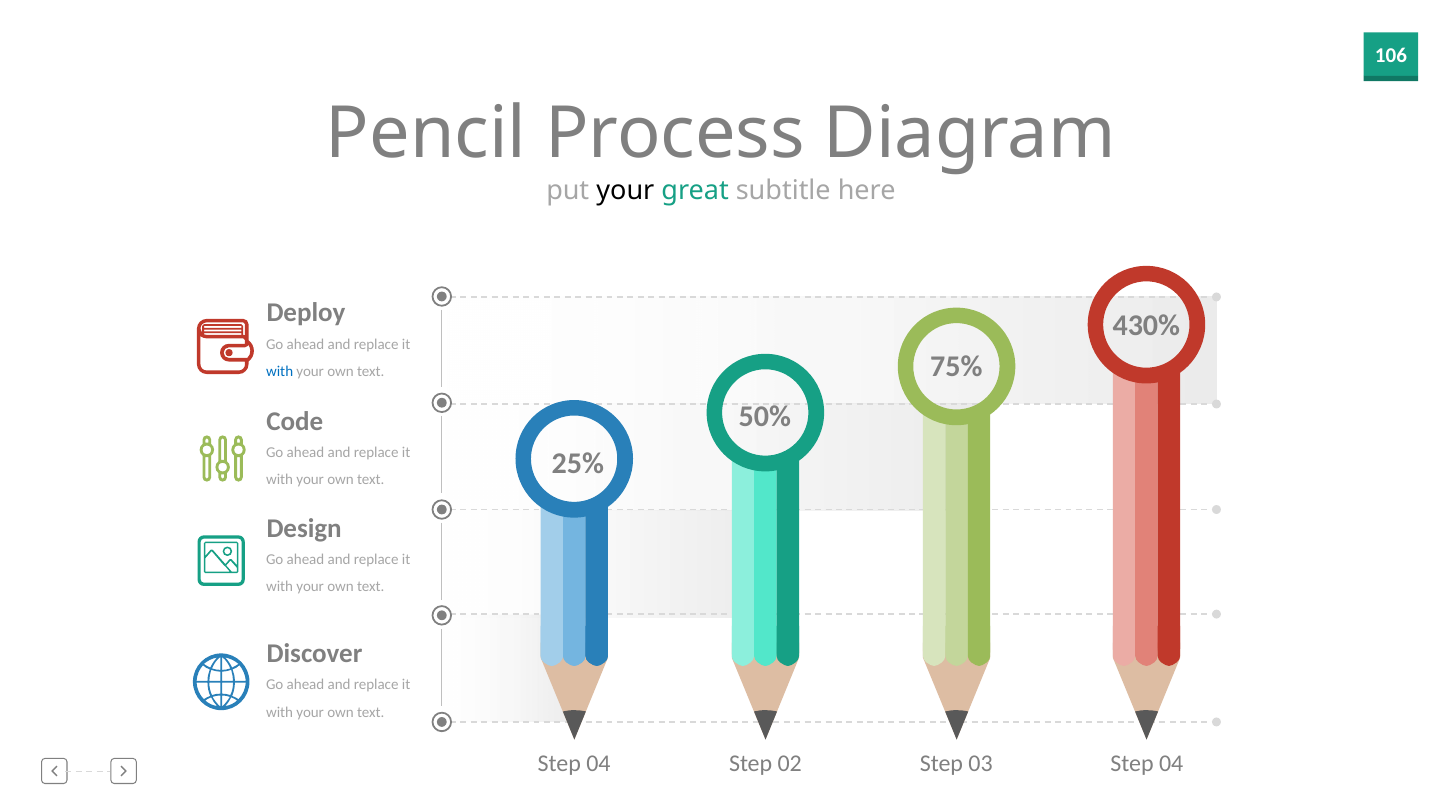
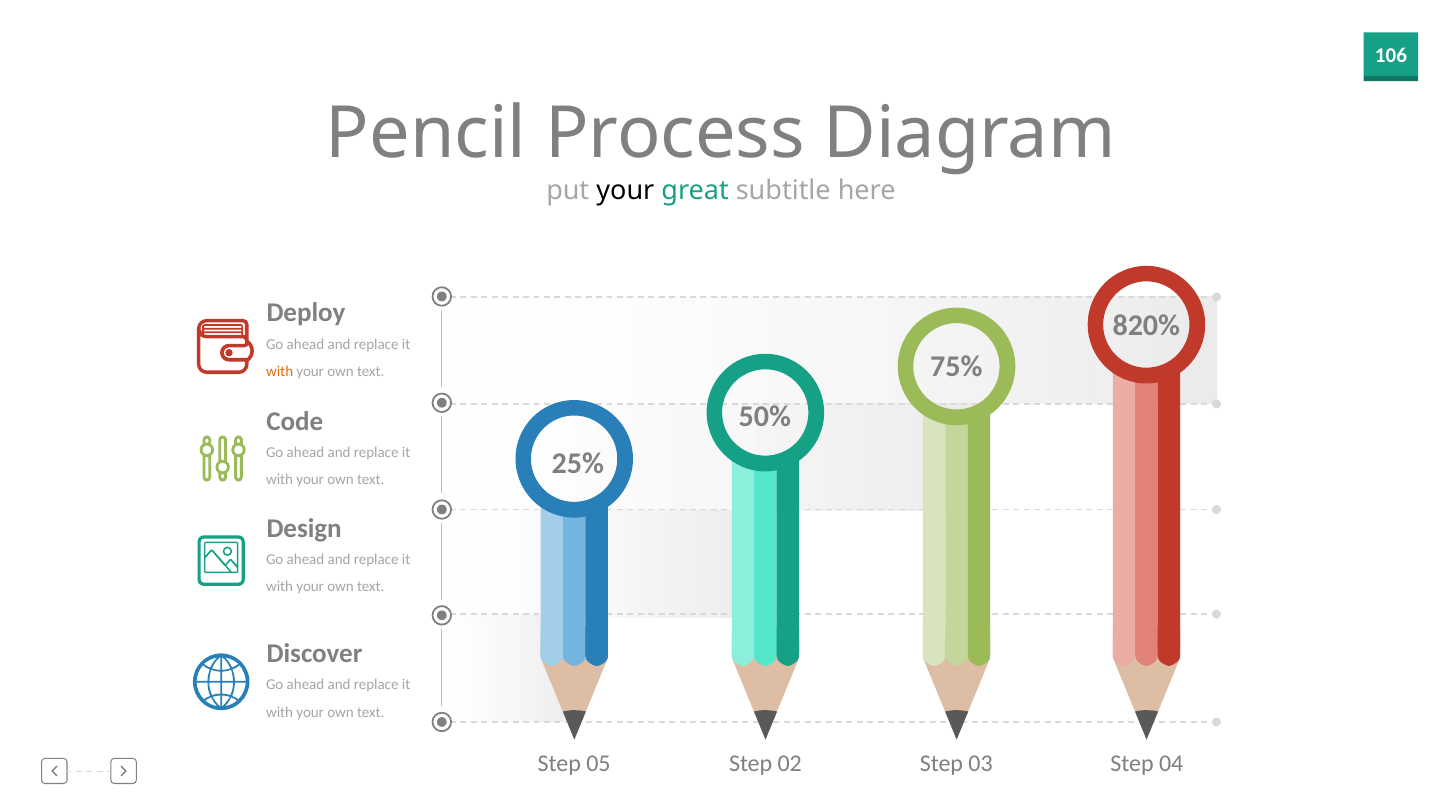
430%: 430% -> 820%
with at (280, 372) colour: blue -> orange
04 at (598, 764): 04 -> 05
